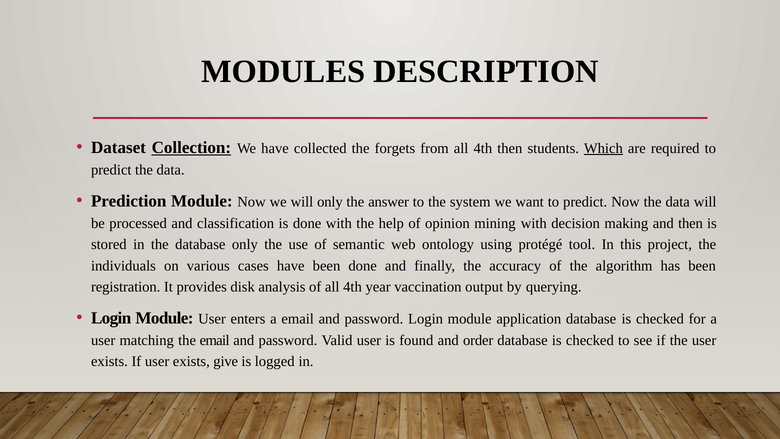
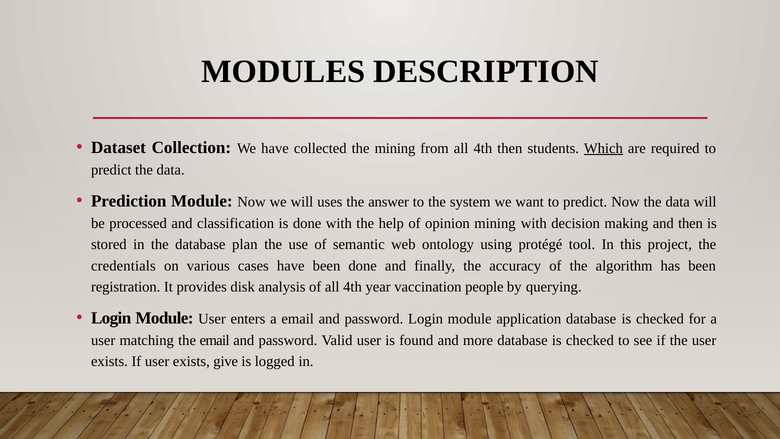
Collection underline: present -> none
the forgets: forgets -> mining
will only: only -> uses
database only: only -> plan
individuals: individuals -> credentials
output: output -> people
order: order -> more
